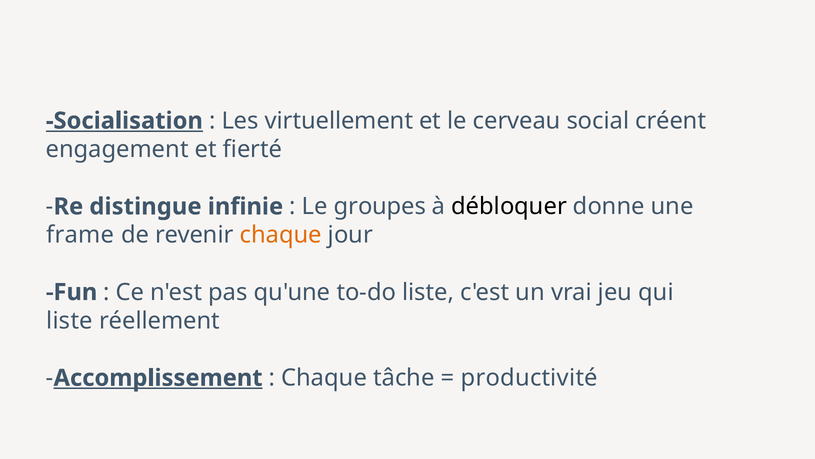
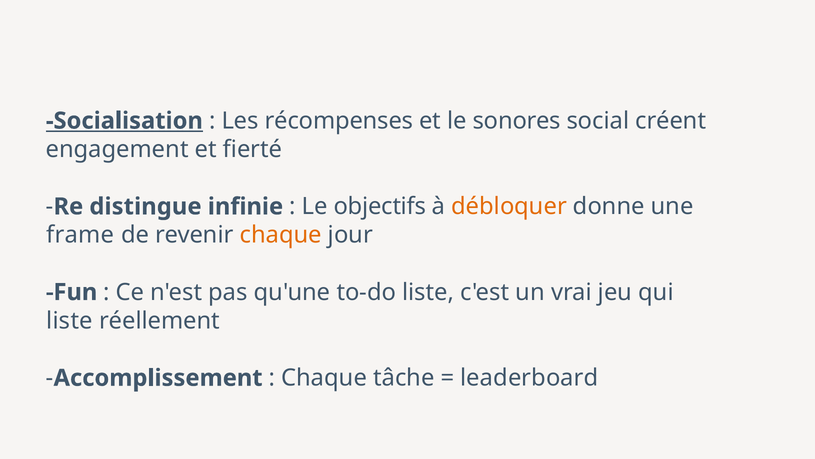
virtuellement: virtuellement -> récompenses
cerveau: cerveau -> sonores
groupes: groupes -> objectifs
débloquer colour: black -> orange
Accomplissement underline: present -> none
productivité: productivité -> leaderboard
